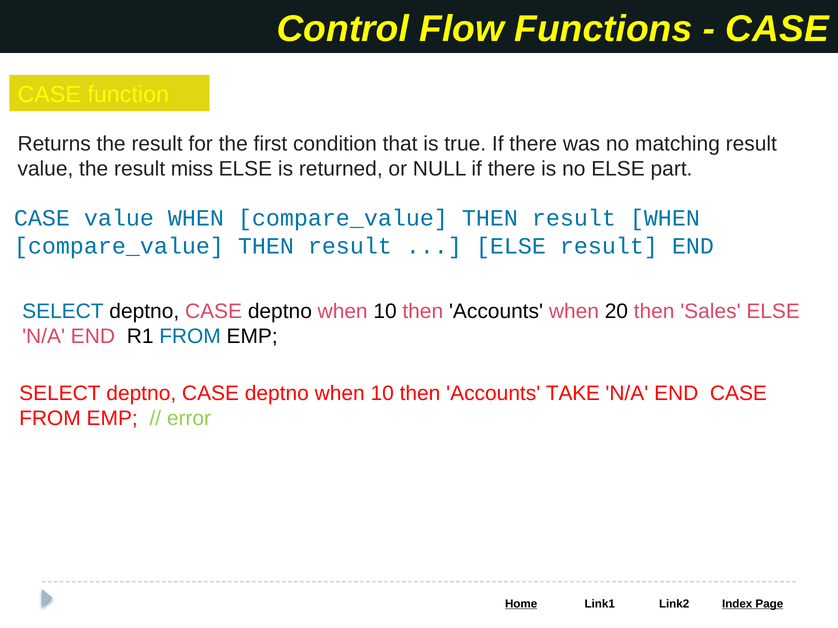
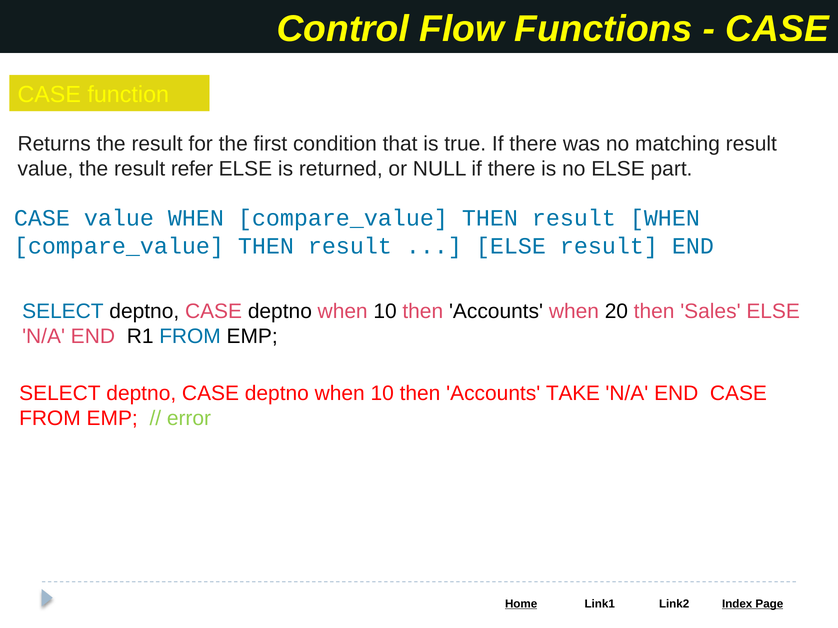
miss: miss -> refer
